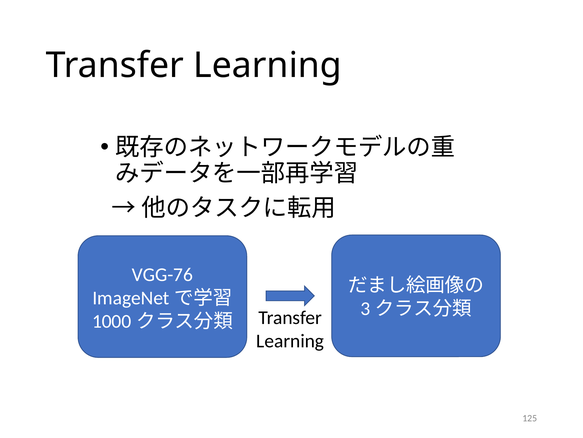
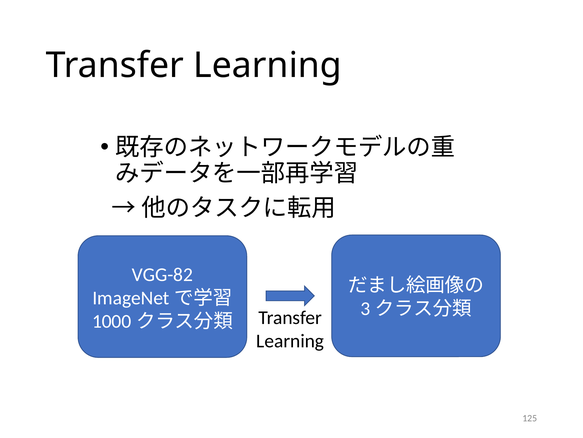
VGG-76: VGG-76 -> VGG-82
